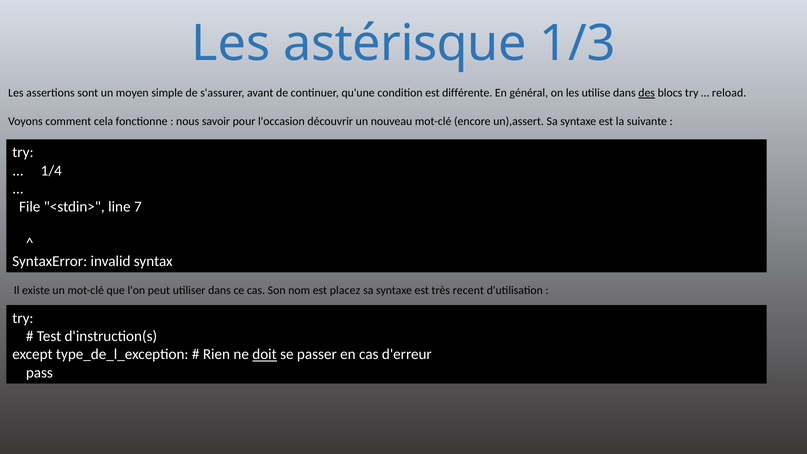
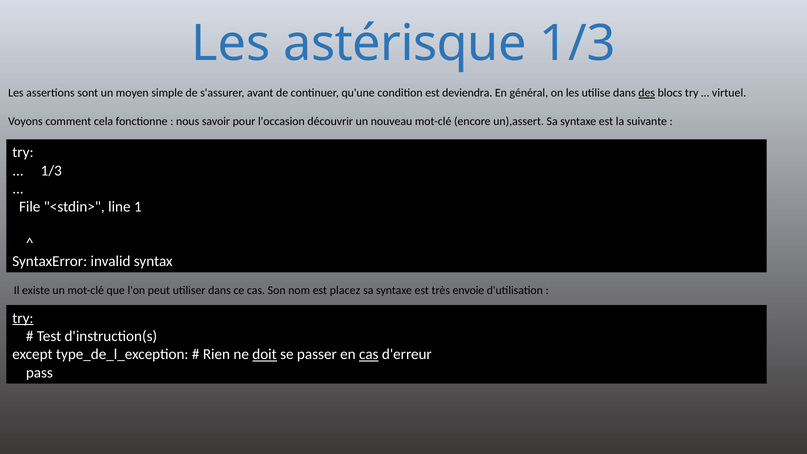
différente: différente -> deviendra
reload: reload -> virtuel
1/4 at (51, 171): 1/4 -> 1/3
7: 7 -> 1
recent: recent -> envoie
try at (23, 318) underline: none -> present
cas at (369, 354) underline: none -> present
